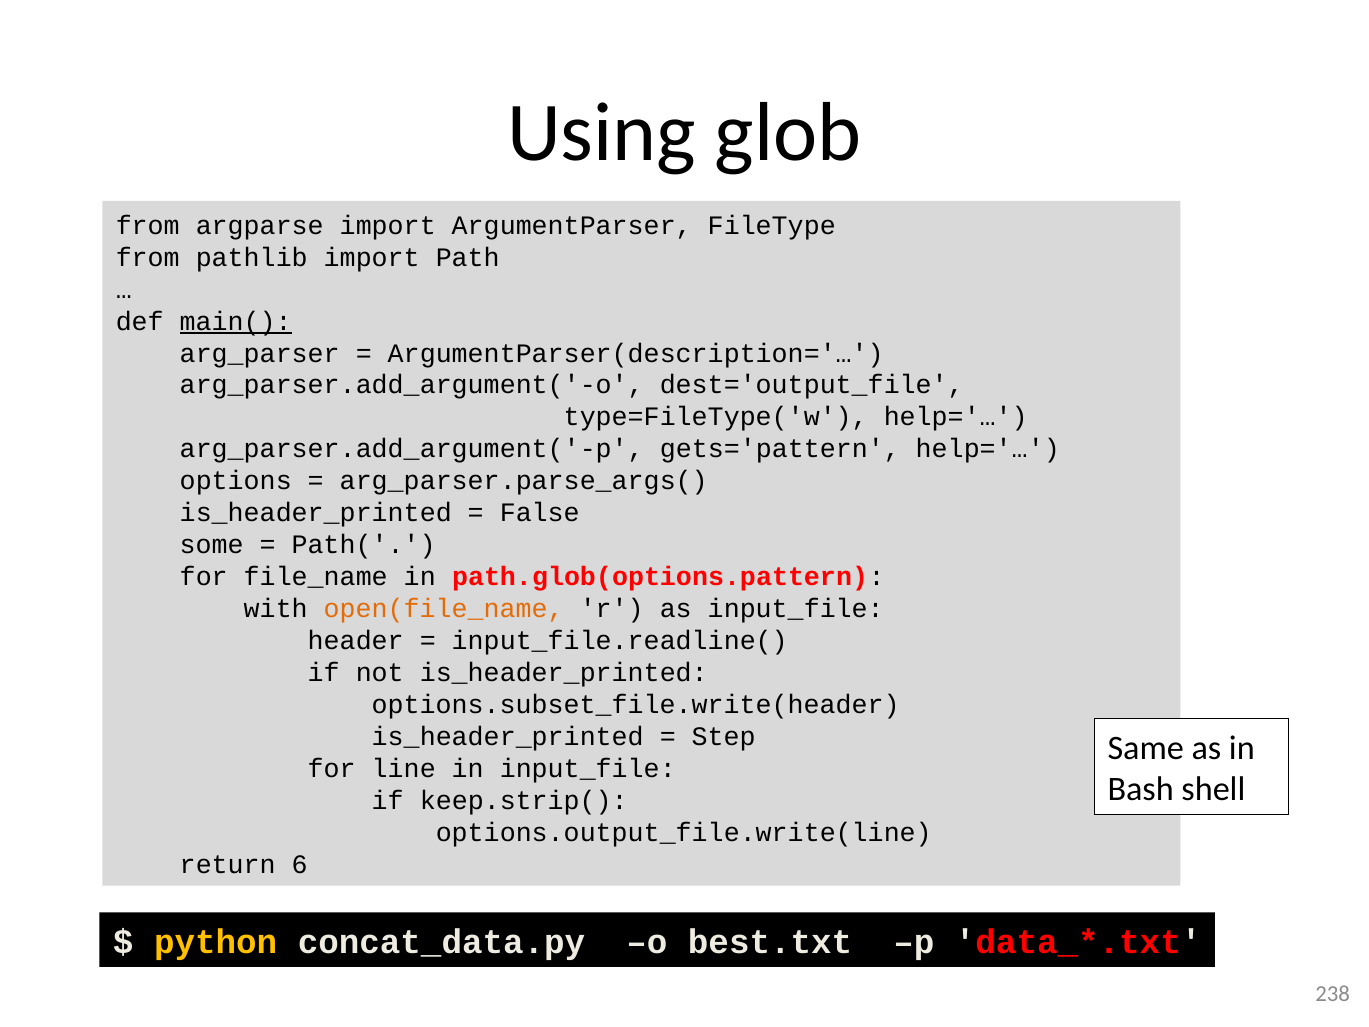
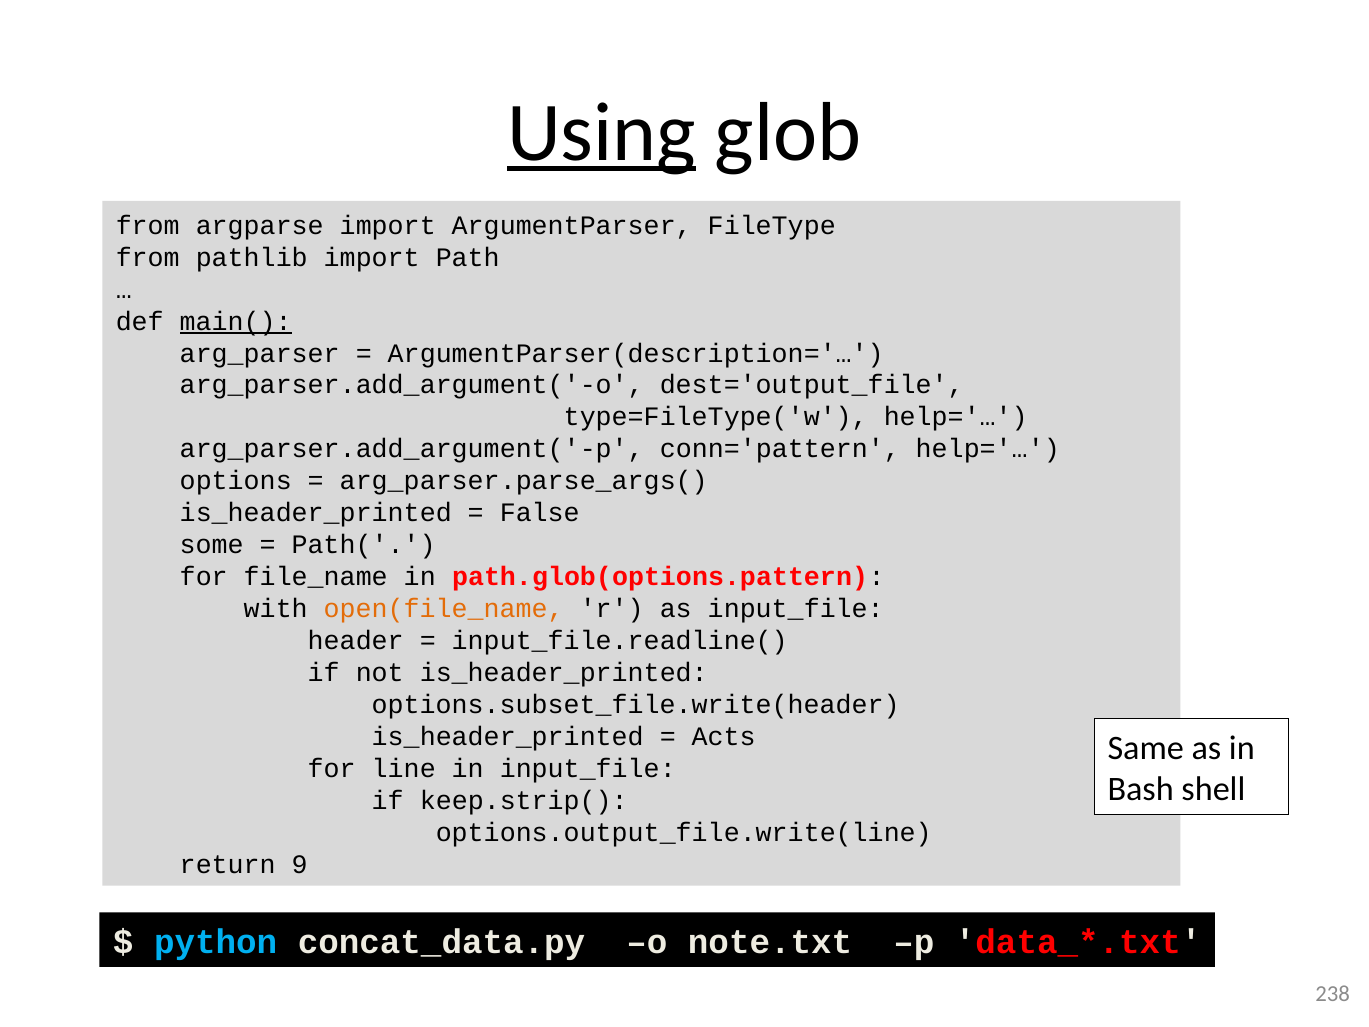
Using underline: none -> present
gets='pattern: gets='pattern -> conn='pattern
Step: Step -> Acts
6: 6 -> 9
python colour: yellow -> light blue
best.txt: best.txt -> note.txt
